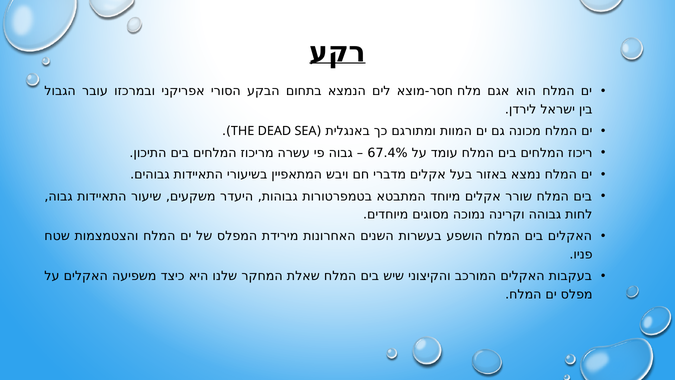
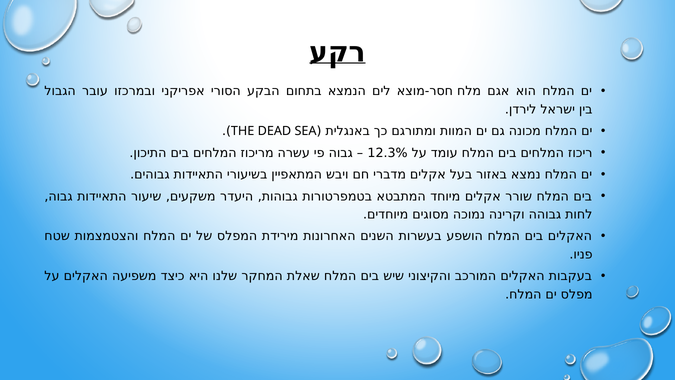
67.4%: 67.4% -> 12.3%
